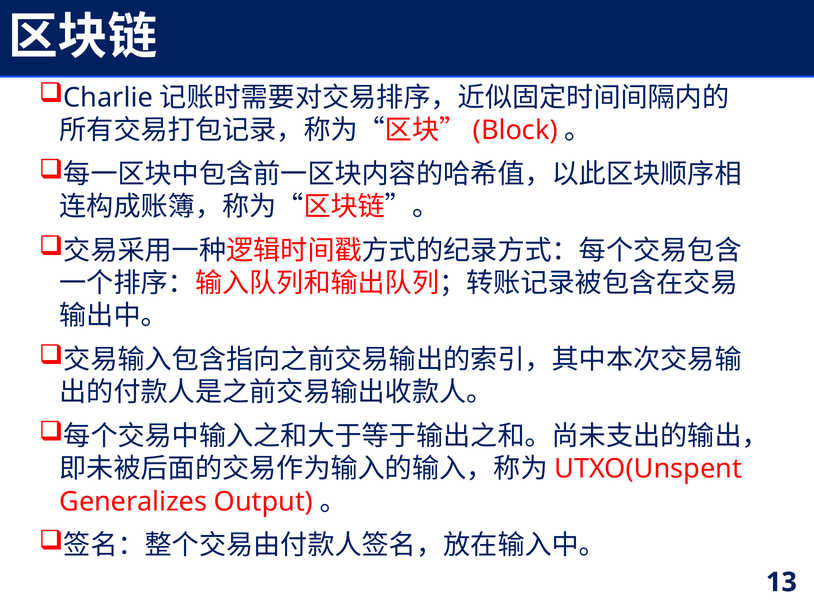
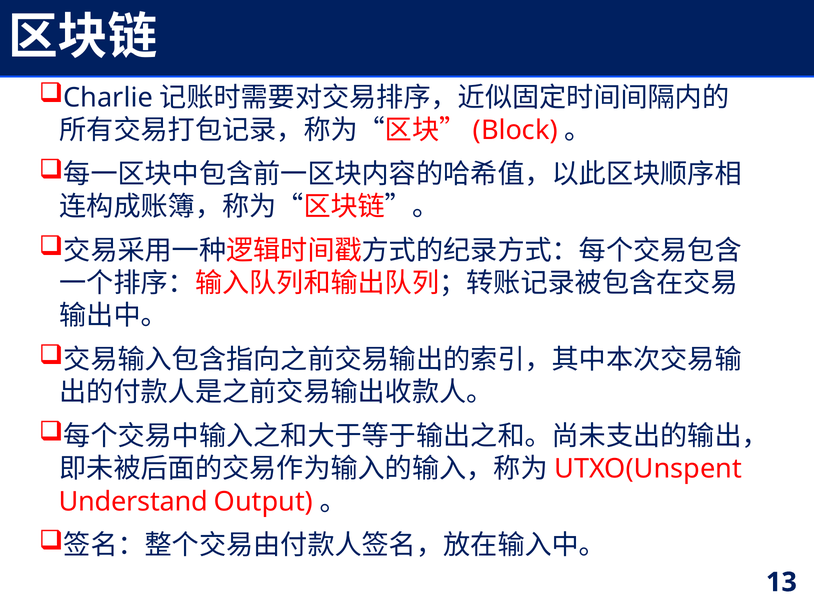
Generalizes: Generalizes -> Understand
